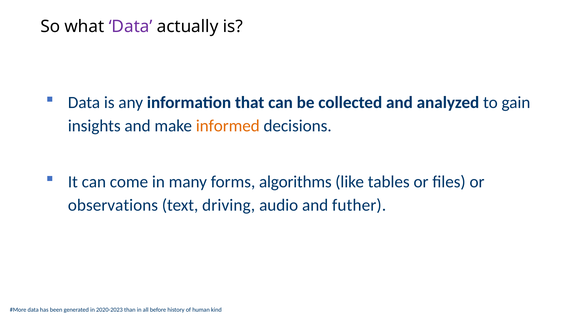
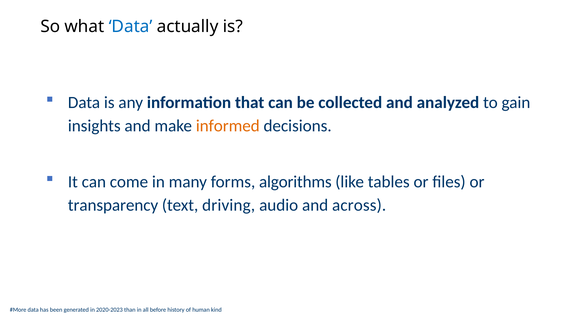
Data at (131, 27) colour: purple -> blue
observations: observations -> transparency
futher: futher -> across
